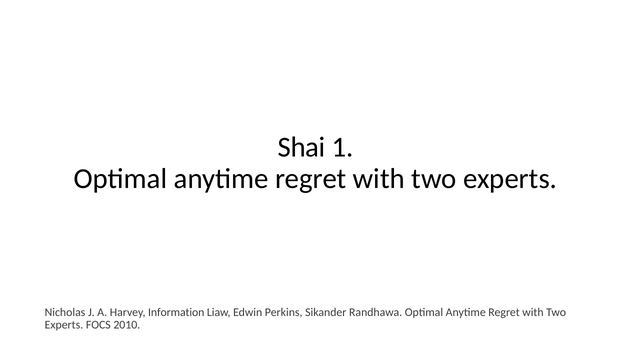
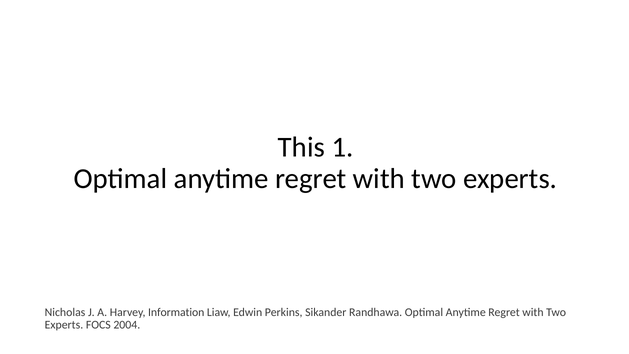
Shai: Shai -> This
2010: 2010 -> 2004
